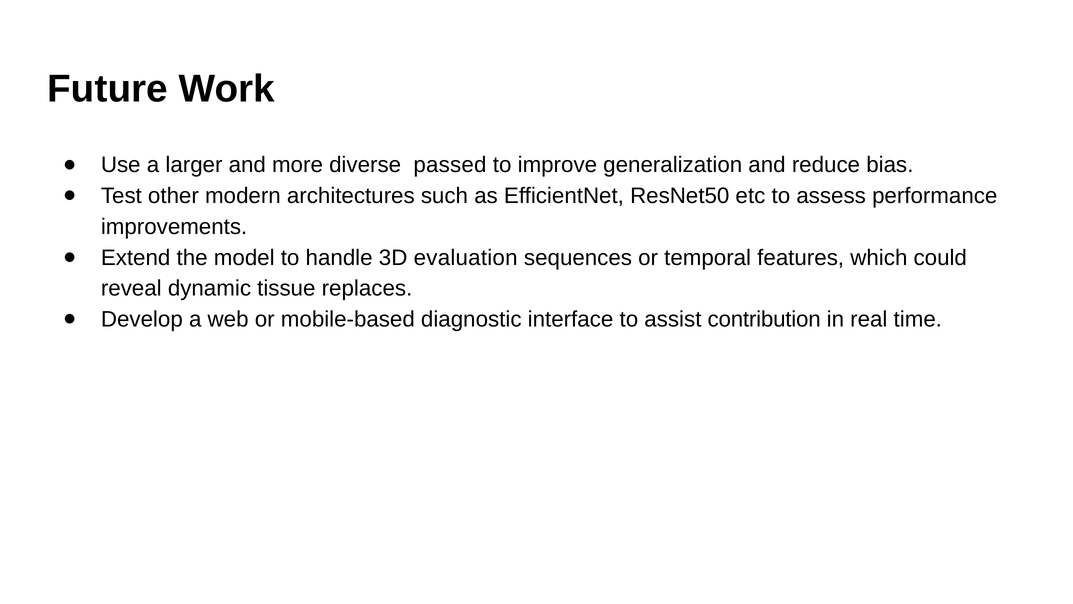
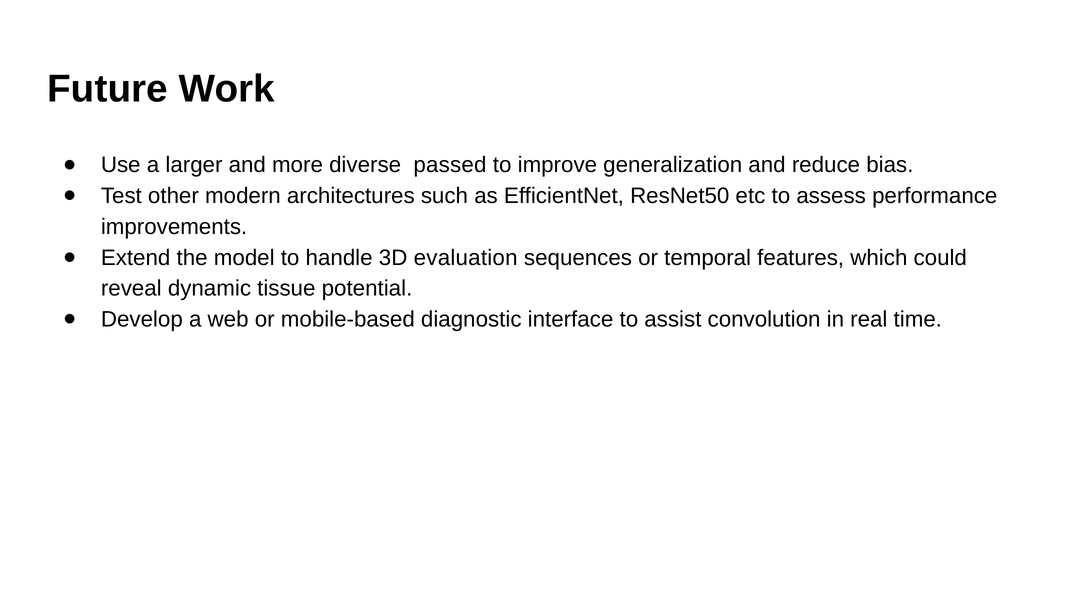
replaces: replaces -> potential
contribution: contribution -> convolution
